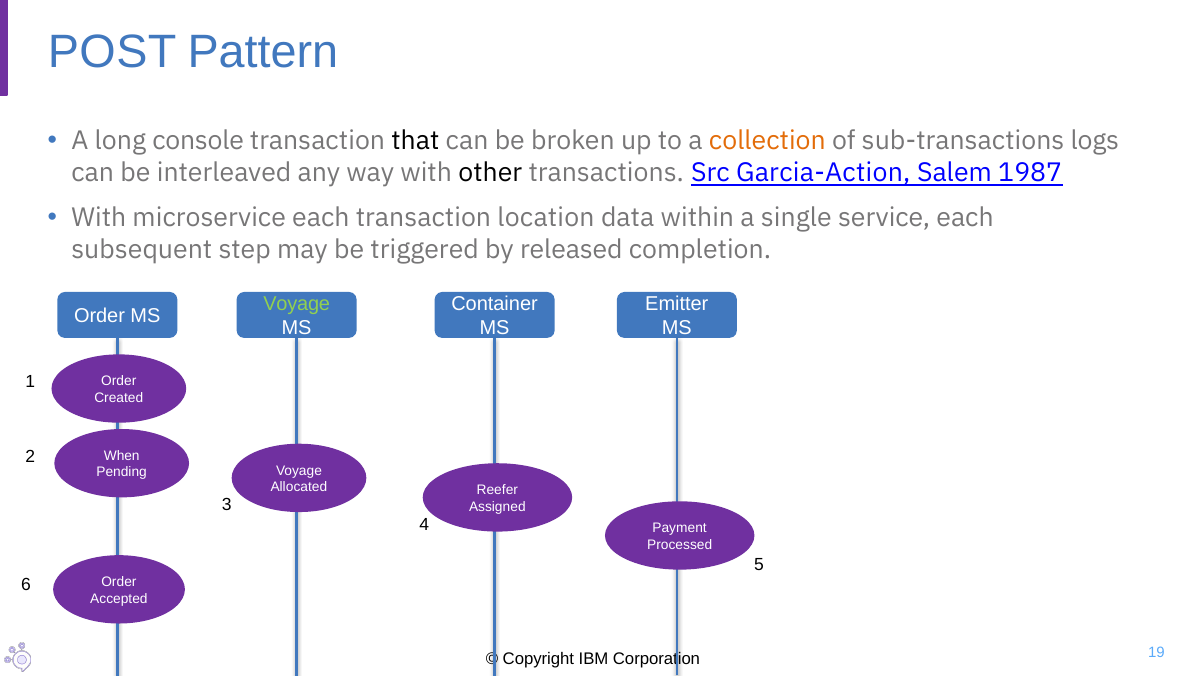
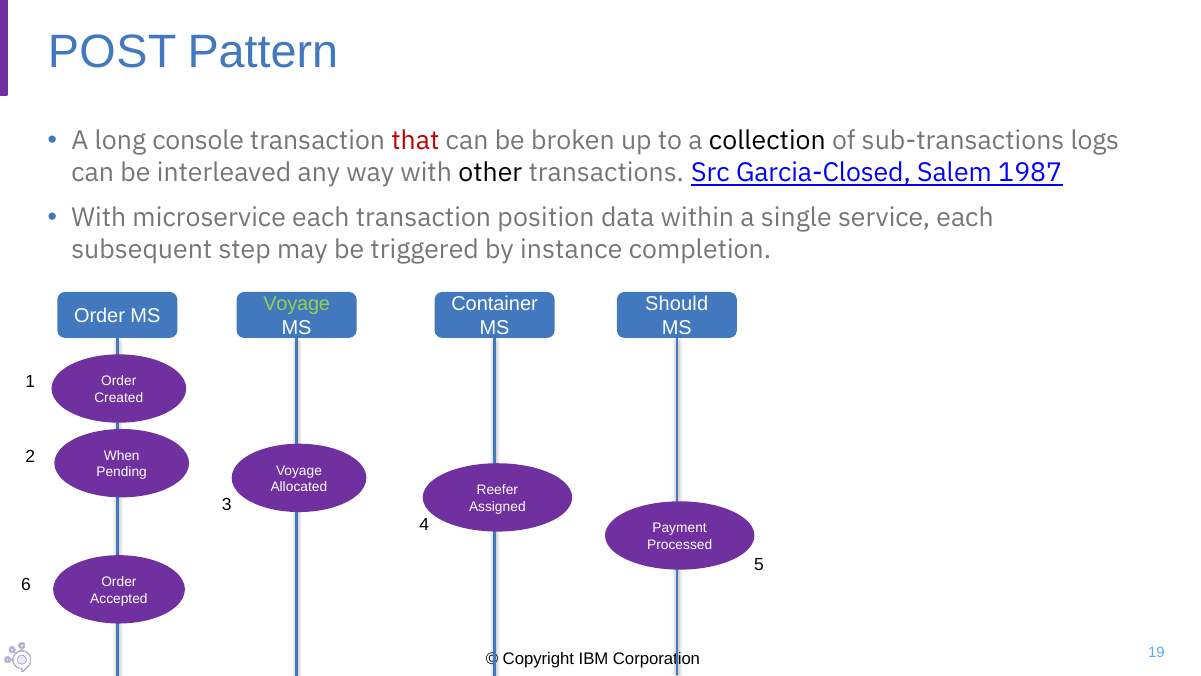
that colour: black -> red
collection colour: orange -> black
Garcia-Action: Garcia-Action -> Garcia-Closed
location: location -> position
released: released -> instance
Emitter: Emitter -> Should
